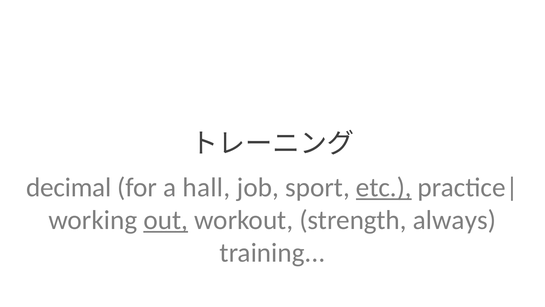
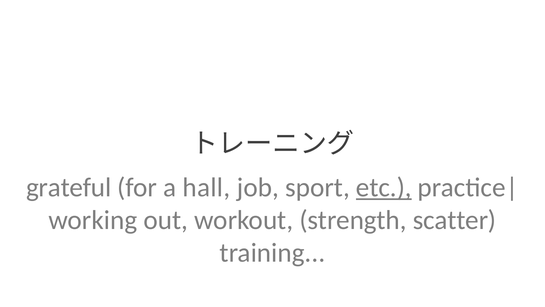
decimal: decimal -> grateful
out underline: present -> none
always: always -> scatter
